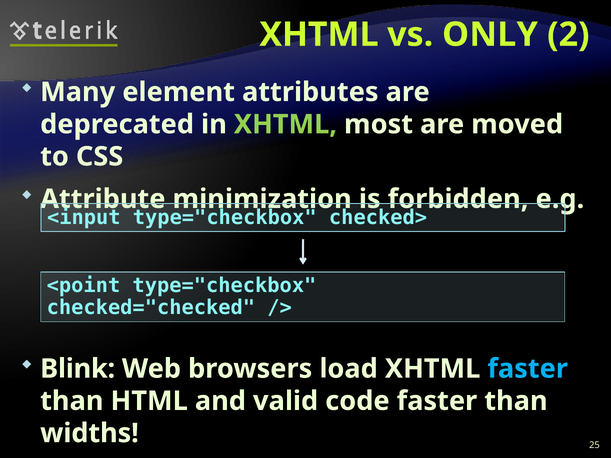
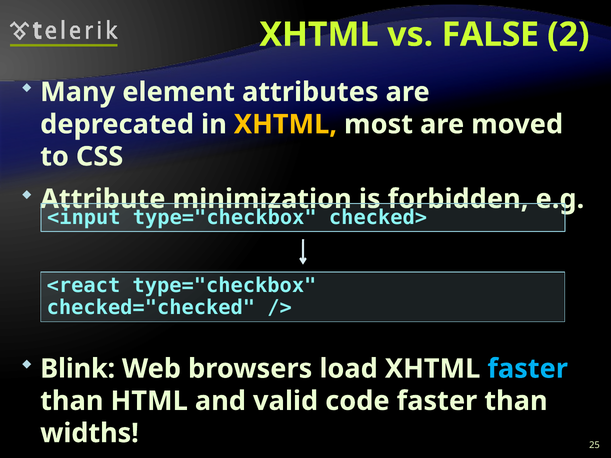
ONLY: ONLY -> FALSE
XHTML at (285, 124) colour: light green -> yellow
<point: <point -> <react
